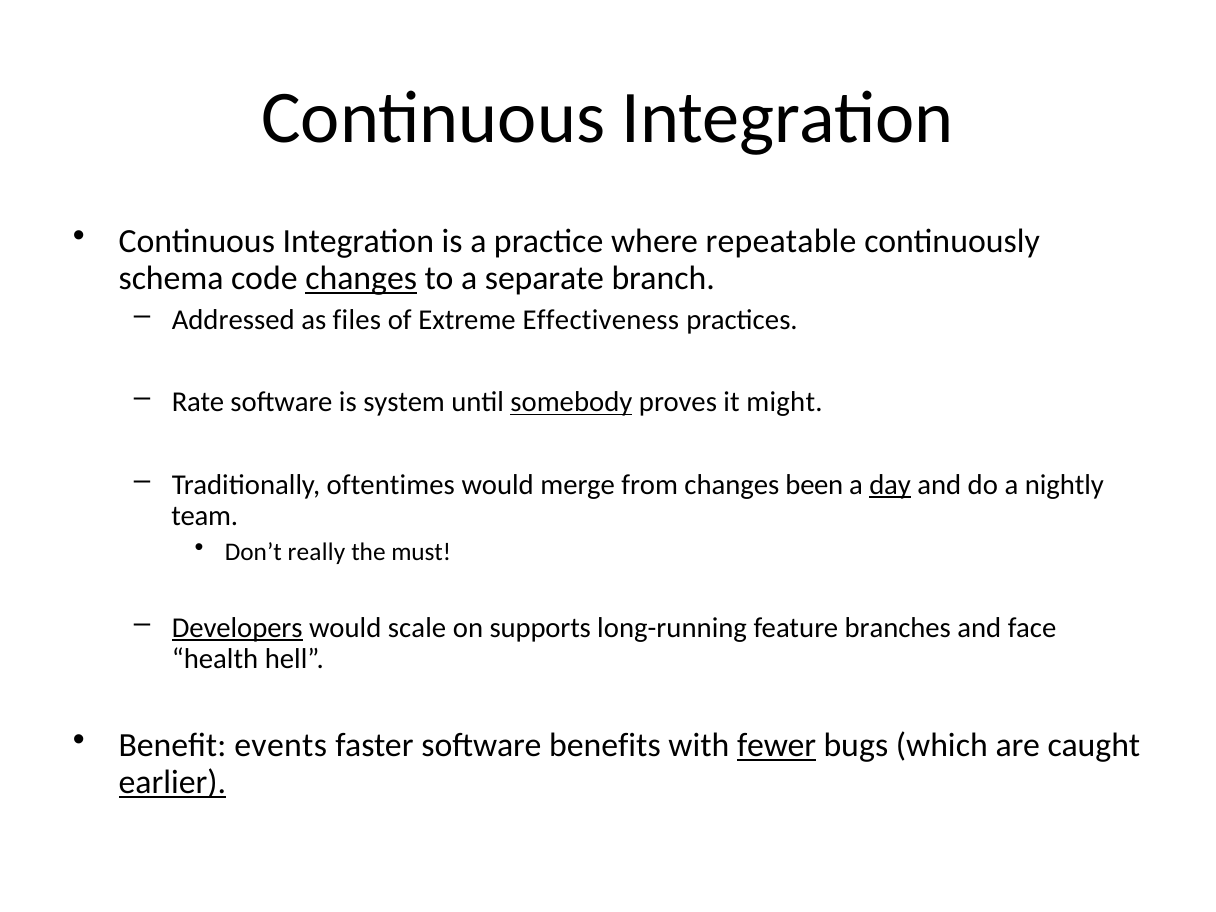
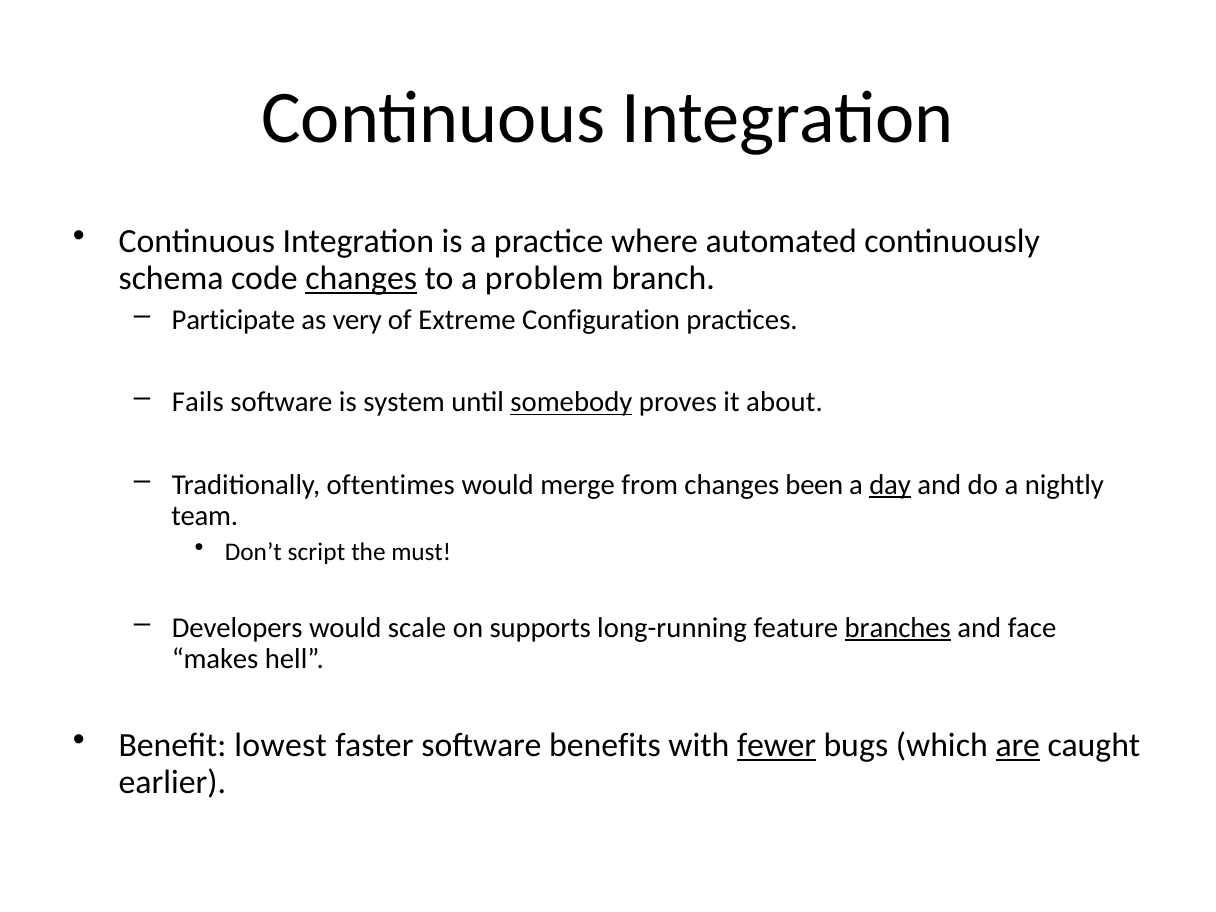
repeatable: repeatable -> automated
separate: separate -> problem
Addressed: Addressed -> Participate
files: files -> very
Effectiveness: Effectiveness -> Configuration
Rate: Rate -> Fails
might: might -> about
really: really -> script
Developers underline: present -> none
branches underline: none -> present
health: health -> makes
events: events -> lowest
are underline: none -> present
earlier underline: present -> none
